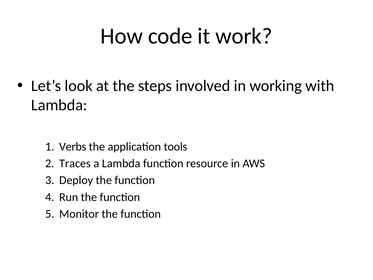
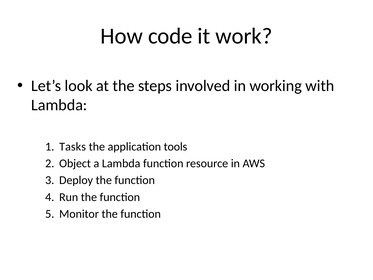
Verbs: Verbs -> Tasks
Traces: Traces -> Object
